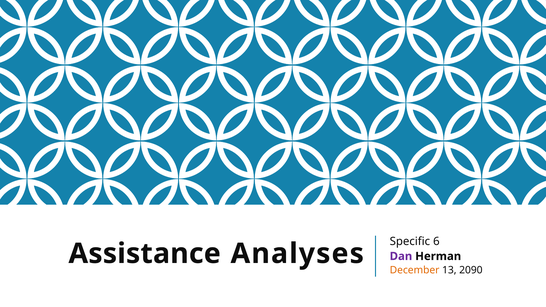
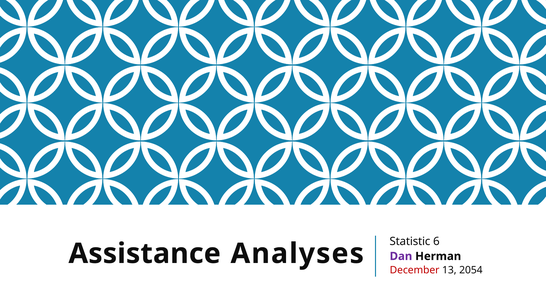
Specific: Specific -> Statistic
December colour: orange -> red
2090: 2090 -> 2054
